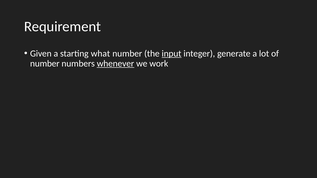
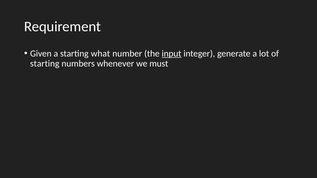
number at (45, 64): number -> starting
whenever underline: present -> none
work: work -> must
